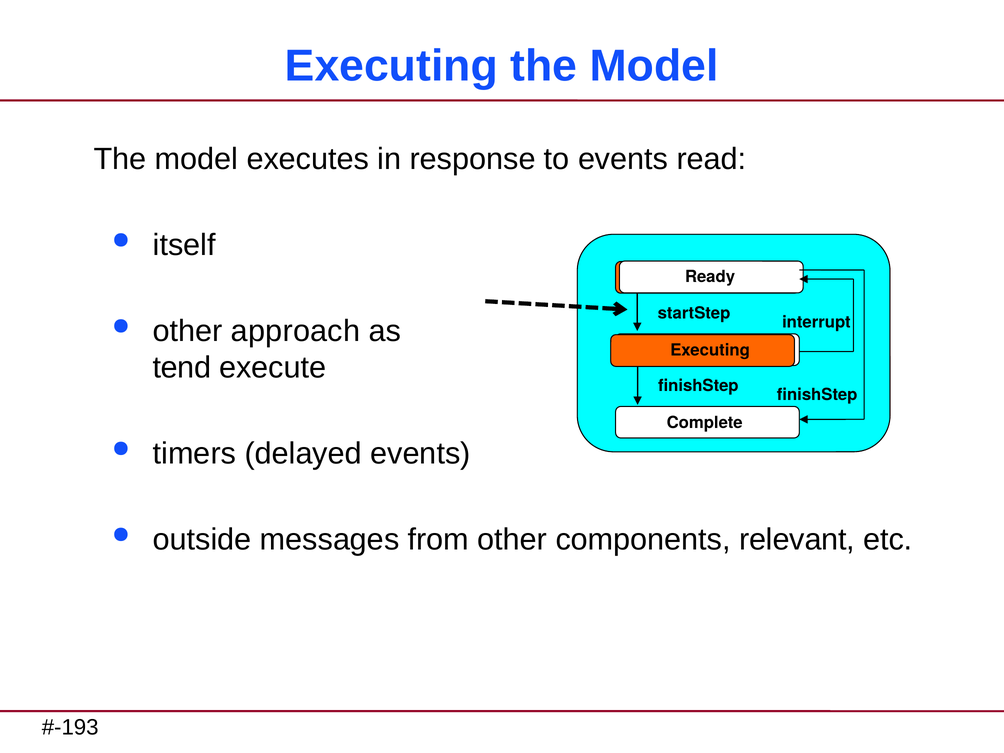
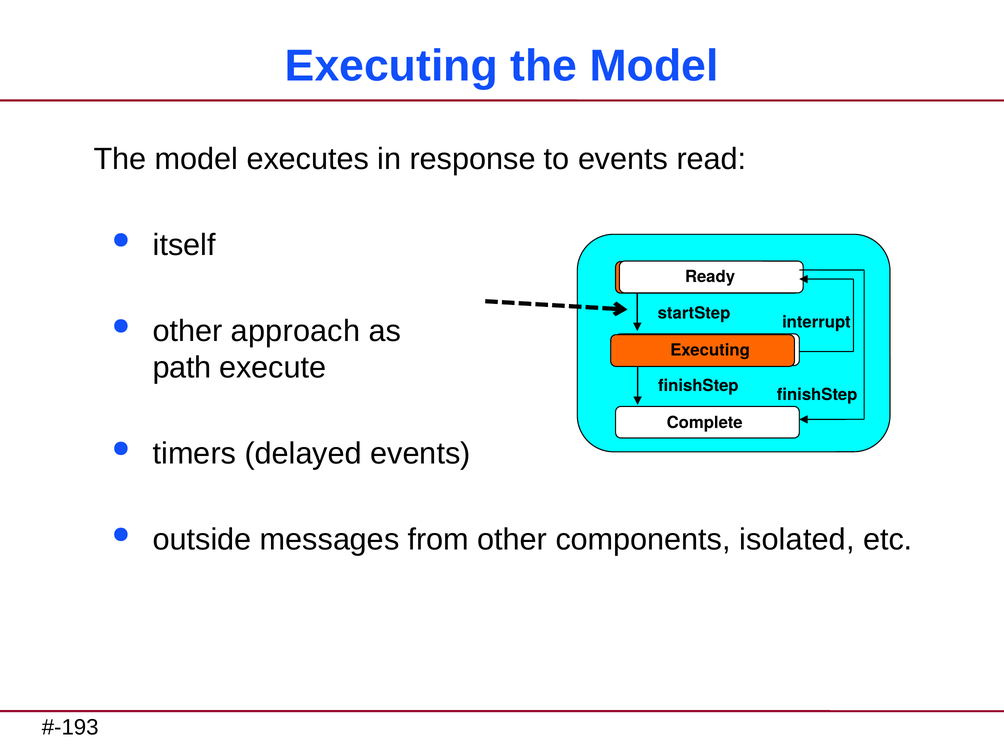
tend: tend -> path
relevant: relevant -> isolated
